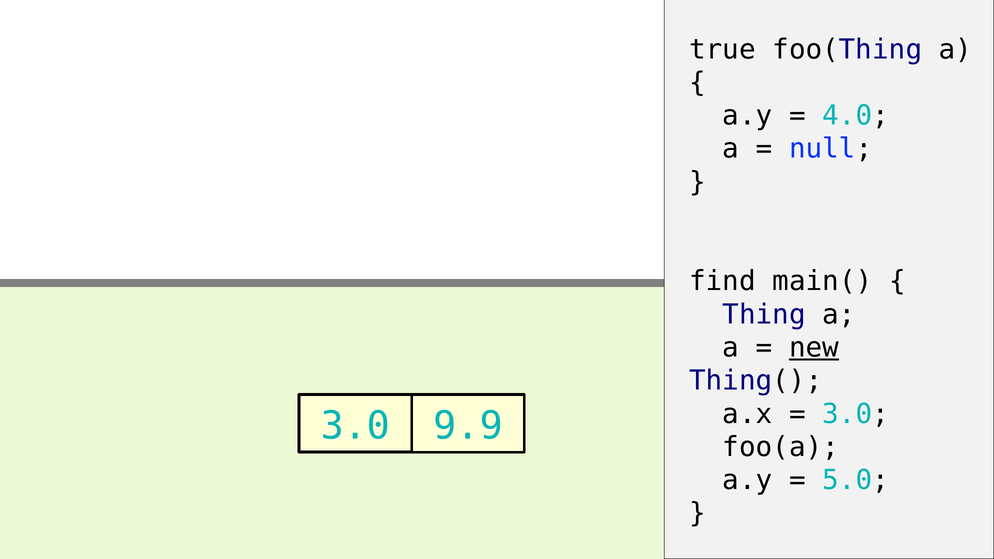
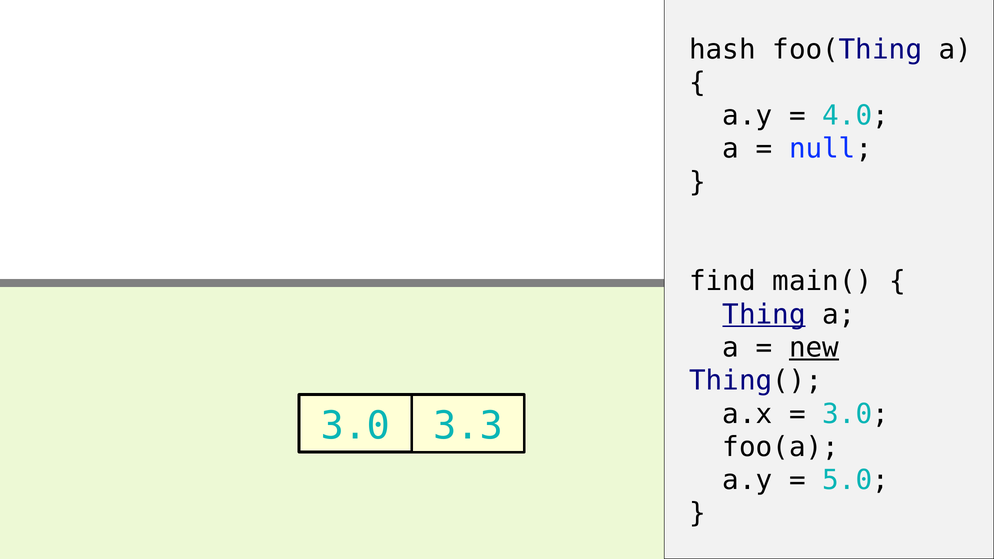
true: true -> hash
Thing underline: none -> present
9.9: 9.9 -> 3.3
